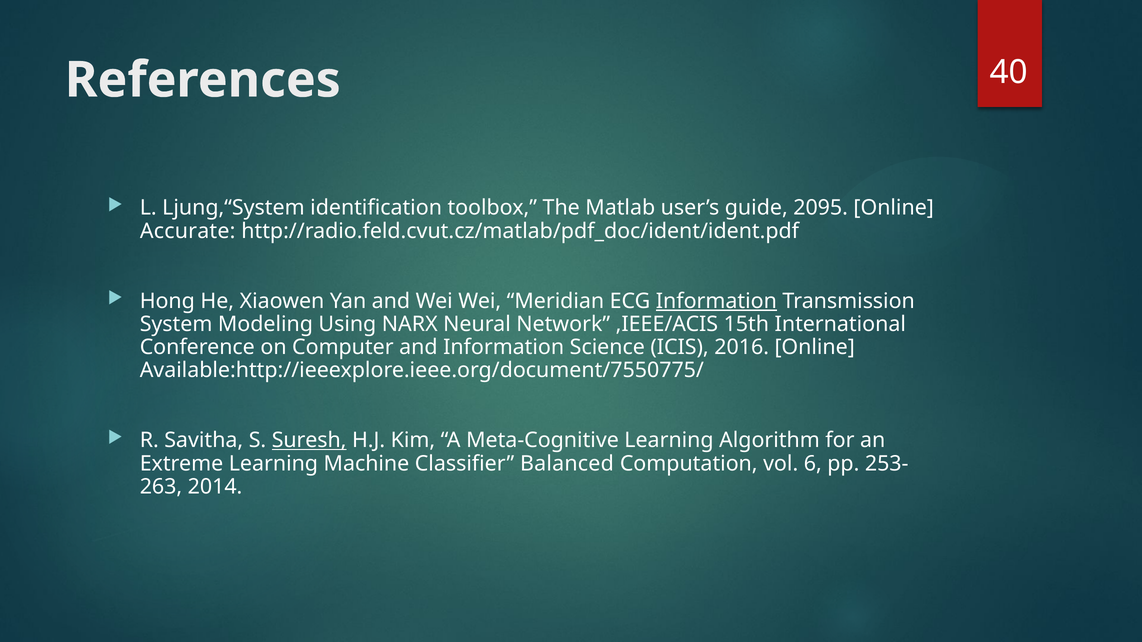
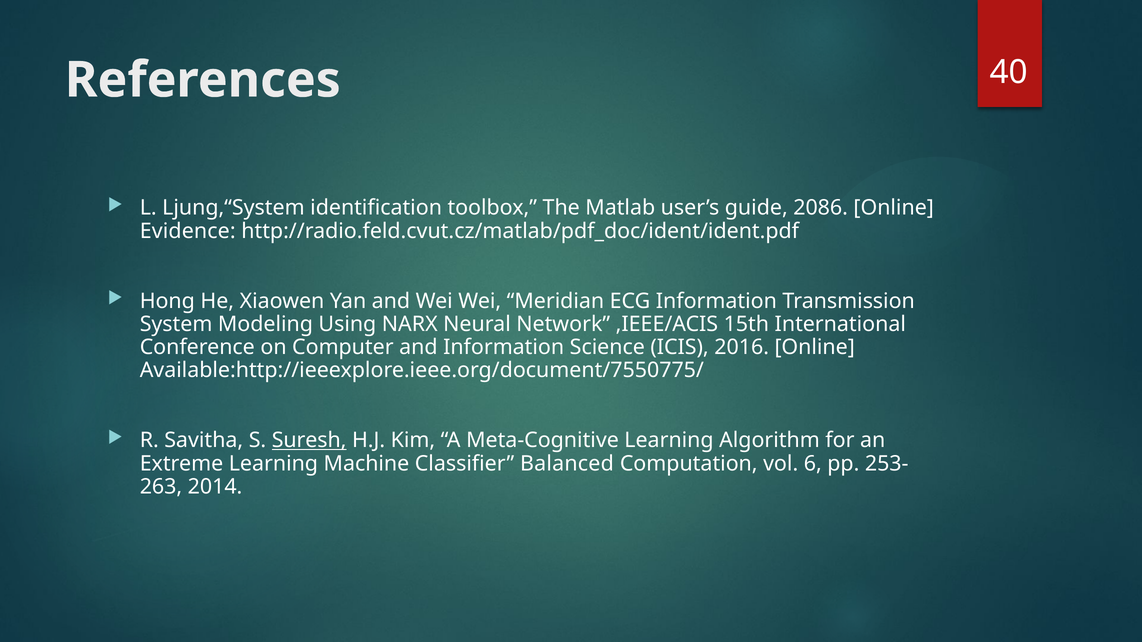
2095: 2095 -> 2086
Accurate: Accurate -> Evidence
Information at (716, 301) underline: present -> none
